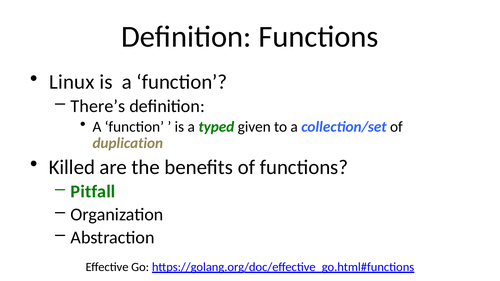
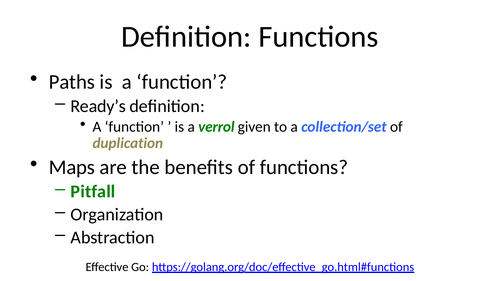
Linux: Linux -> Paths
There’s: There’s -> Ready’s
typed: typed -> verrol
Killed: Killed -> Maps
